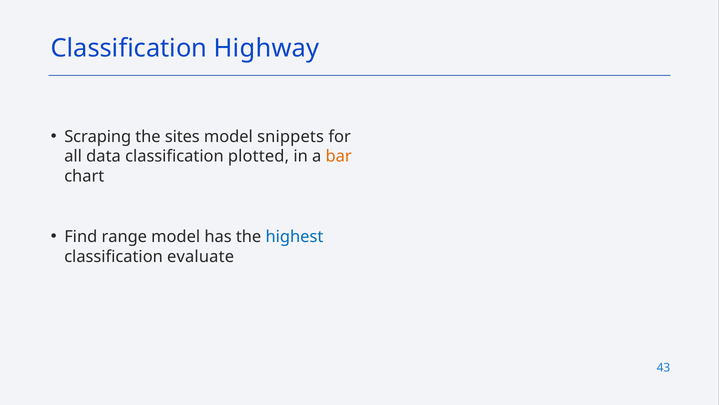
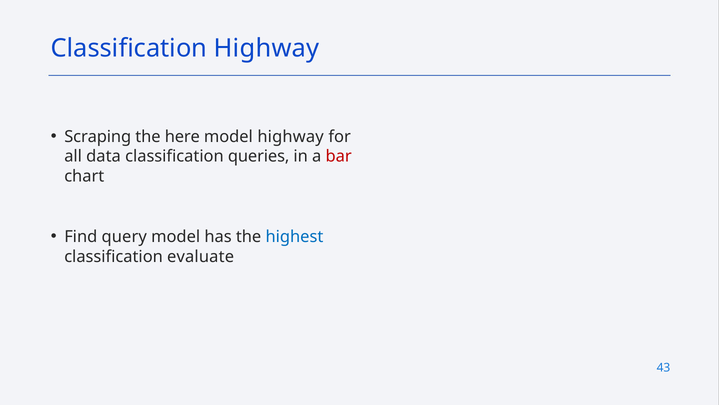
sites: sites -> here
model snippets: snippets -> highway
plotted: plotted -> queries
bar colour: orange -> red
range: range -> query
